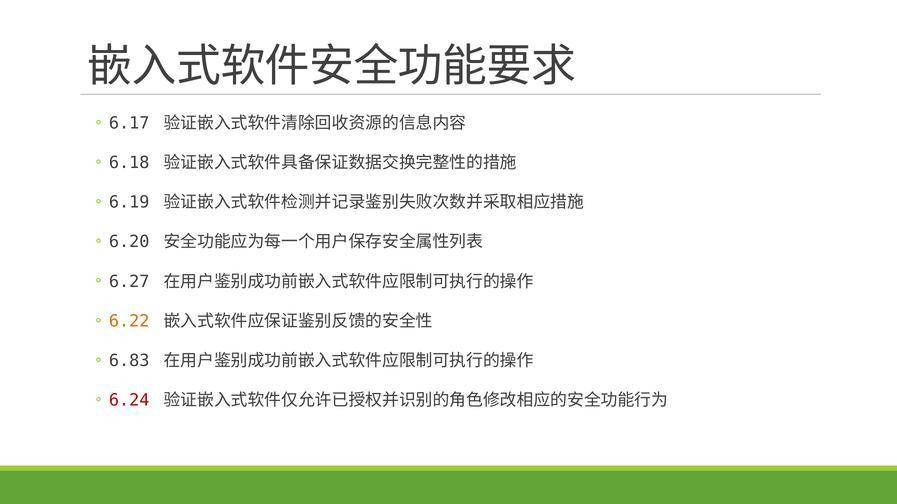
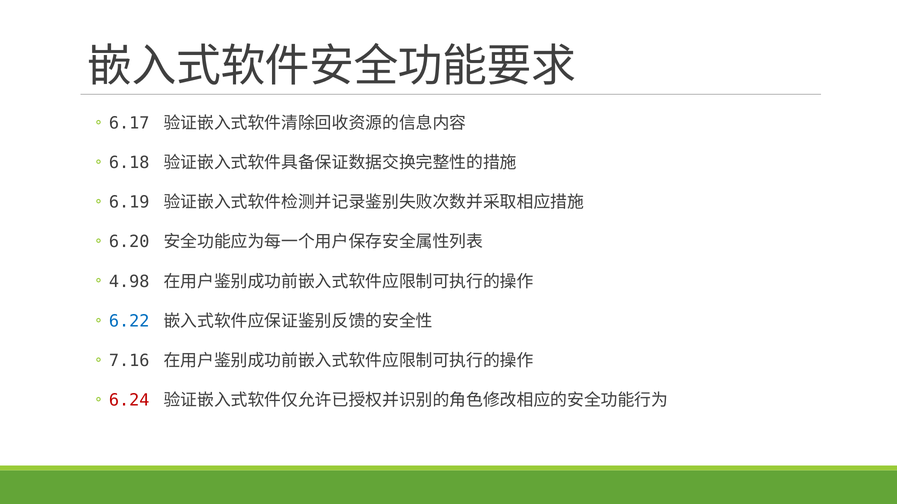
6.27: 6.27 -> 4.98
6.22 colour: orange -> blue
6.83: 6.83 -> 7.16
